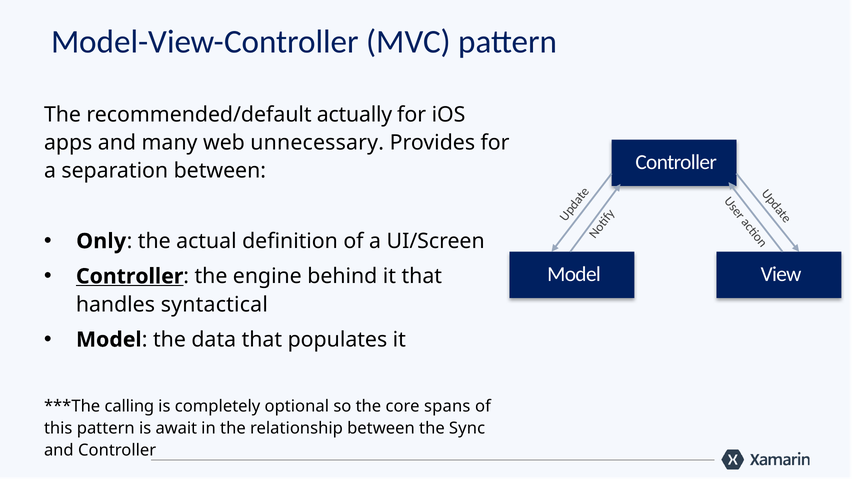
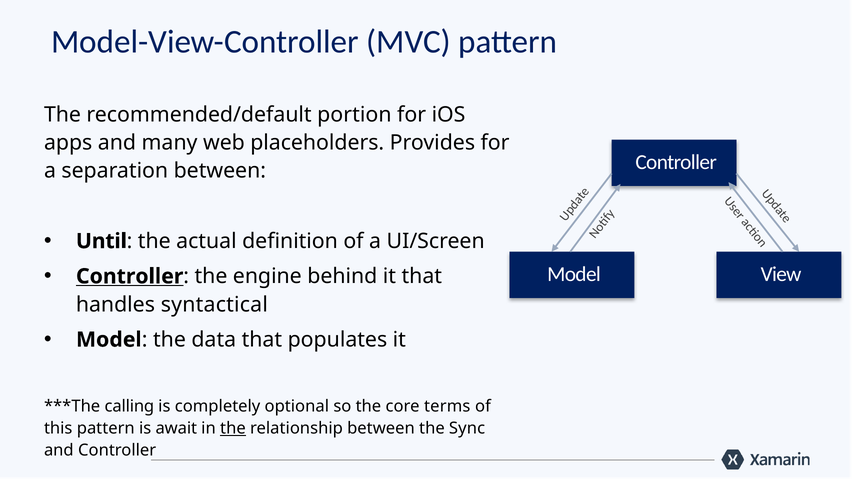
actually: actually -> portion
unnecessary: unnecessary -> placeholders
Only: Only -> Until
spans: spans -> terms
the at (233, 428) underline: none -> present
